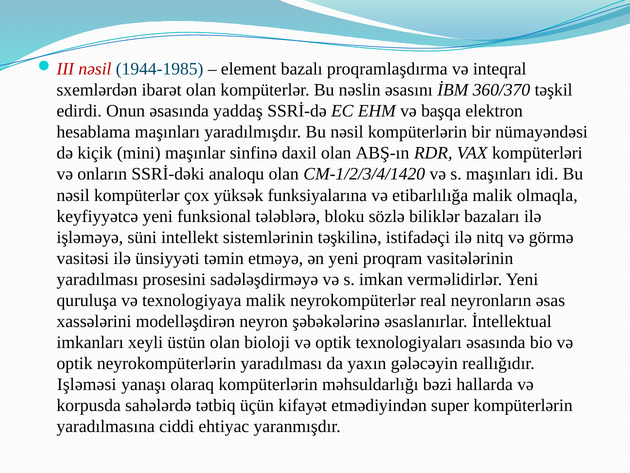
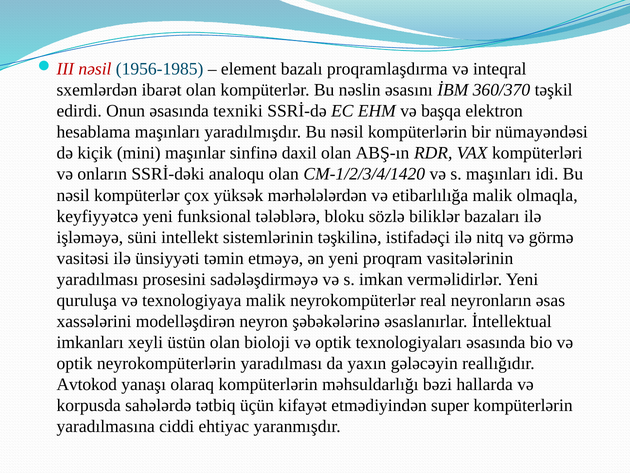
1944-1985: 1944-1985 -> 1956-1985
yaddaş: yaddaş -> texniki
funksiyalarına: funksiyalarına -> mərhələlərdən
Işləməsi: Işləməsi -> Avtokod
